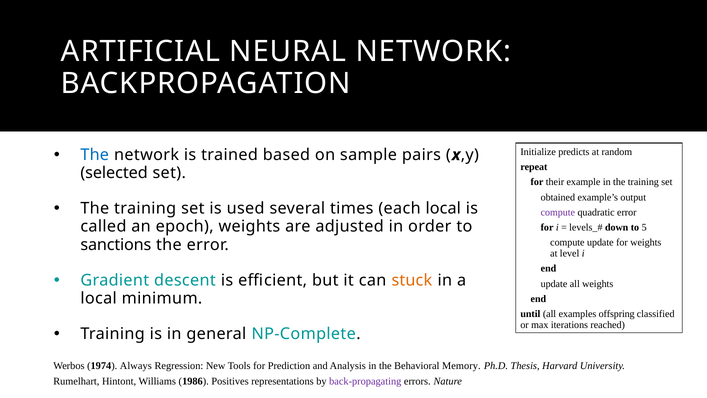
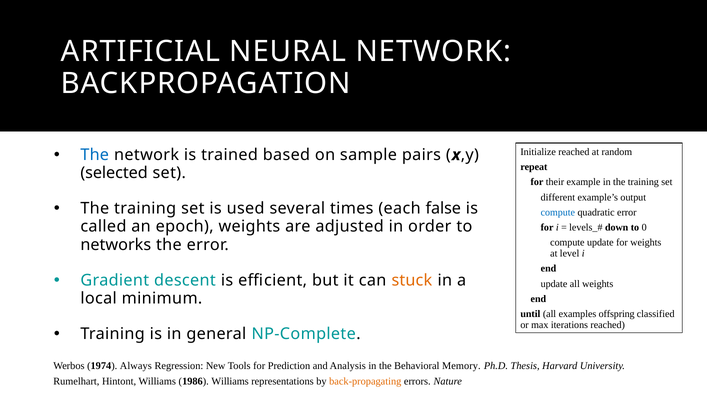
Initialize predicts: predicts -> reached
obtained: obtained -> different
each local: local -> false
compute at (558, 212) colour: purple -> blue
5: 5 -> 0
sanctions: sanctions -> networks
1986 Positives: Positives -> Williams
back-propagating colour: purple -> orange
